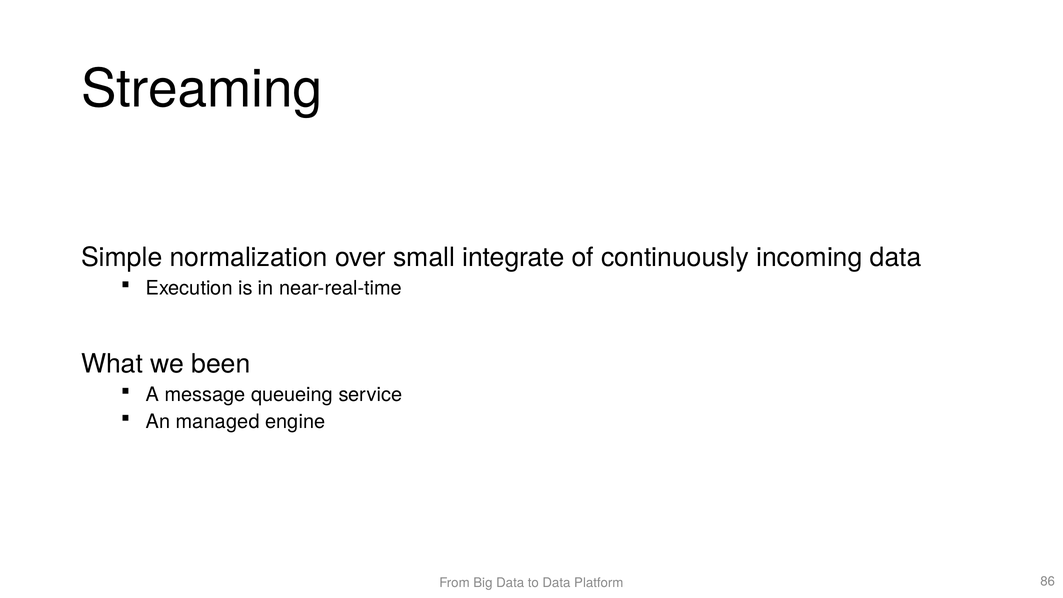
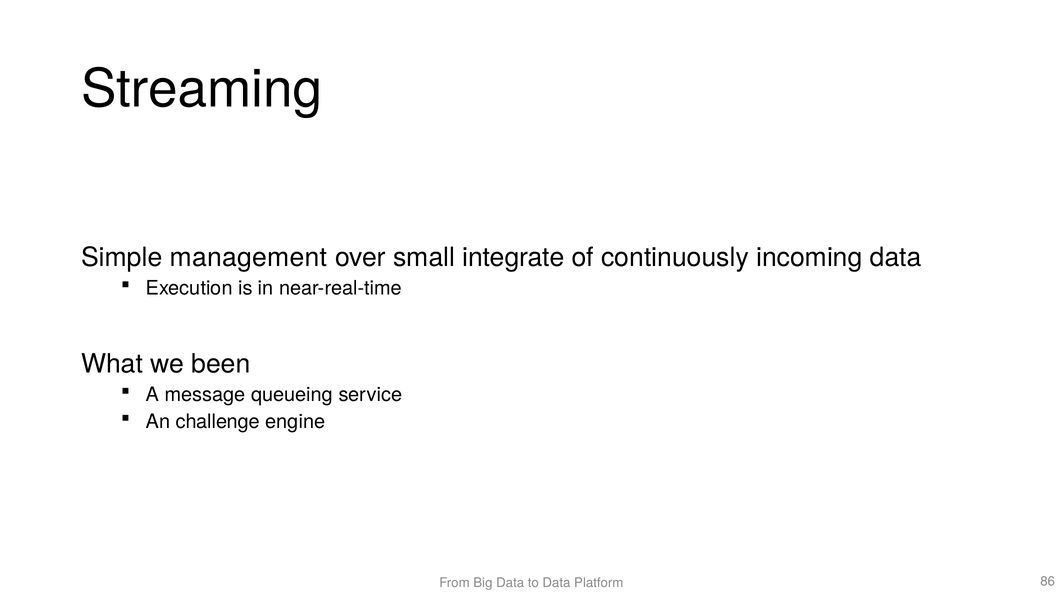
normalization: normalization -> management
managed: managed -> challenge
